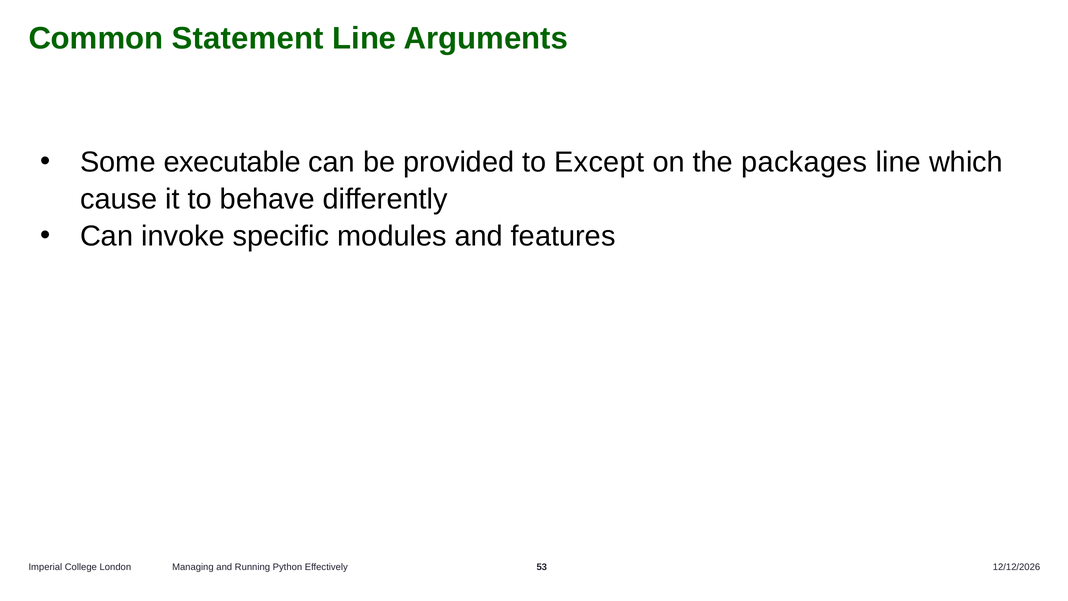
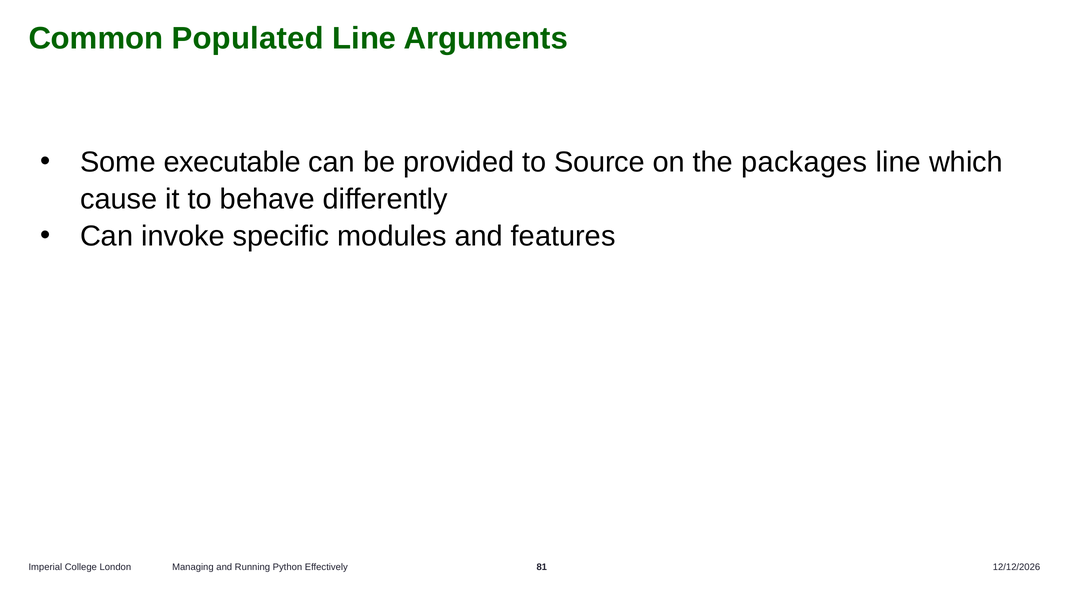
Statement: Statement -> Populated
Except: Except -> Source
53: 53 -> 81
